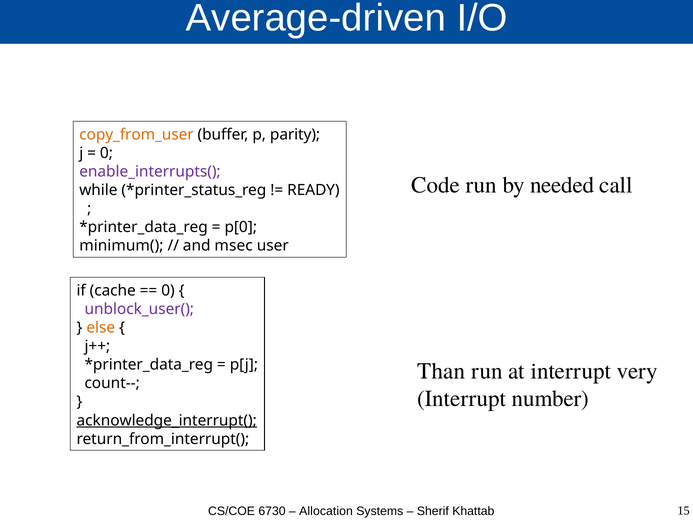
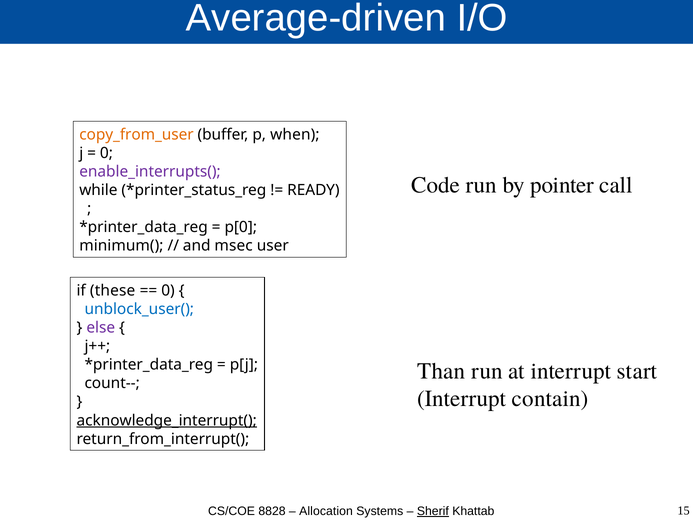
parity: parity -> when
needed: needed -> pointer
cache: cache -> these
unblock_user( colour: purple -> blue
else colour: orange -> purple
very: very -> start
number: number -> contain
6730: 6730 -> 8828
Sherif underline: none -> present
